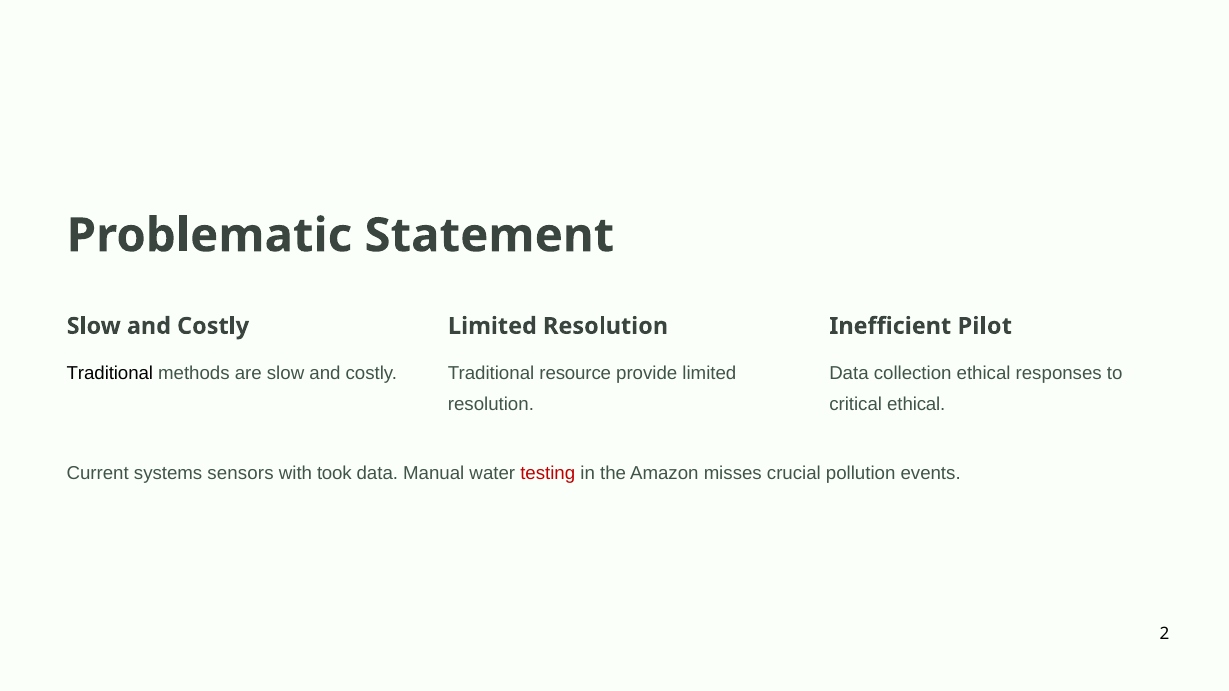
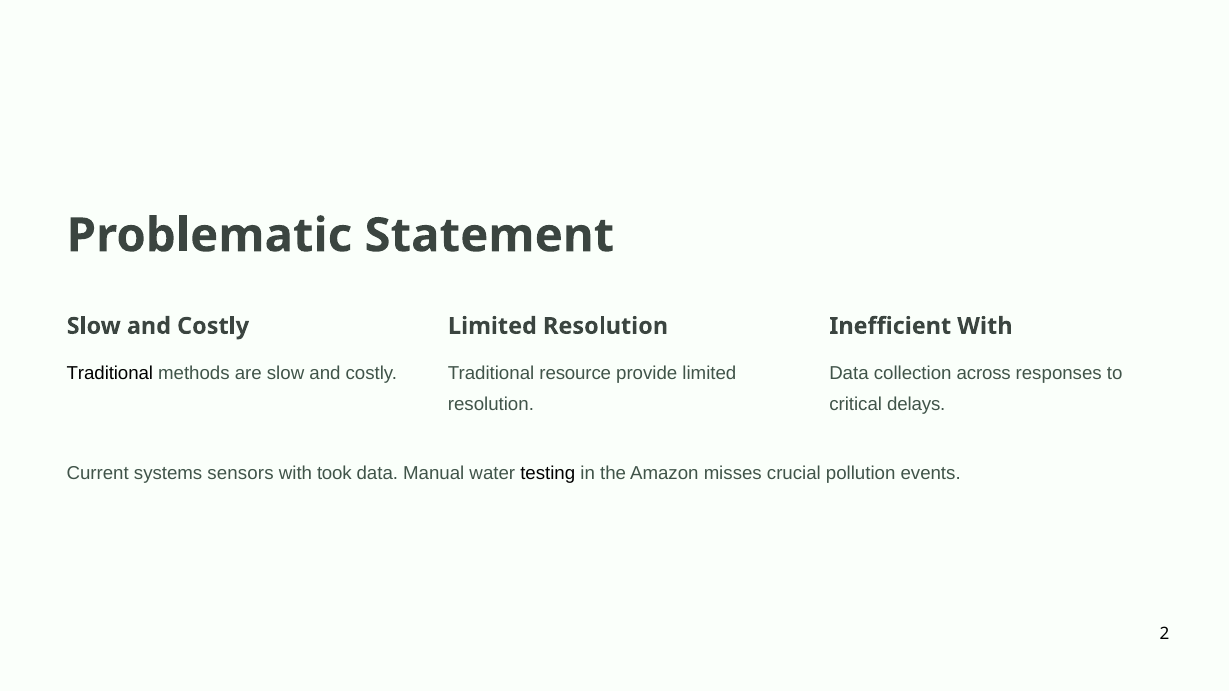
Inefficient Pilot: Pilot -> With
collection ethical: ethical -> across
critical ethical: ethical -> delays
testing colour: red -> black
